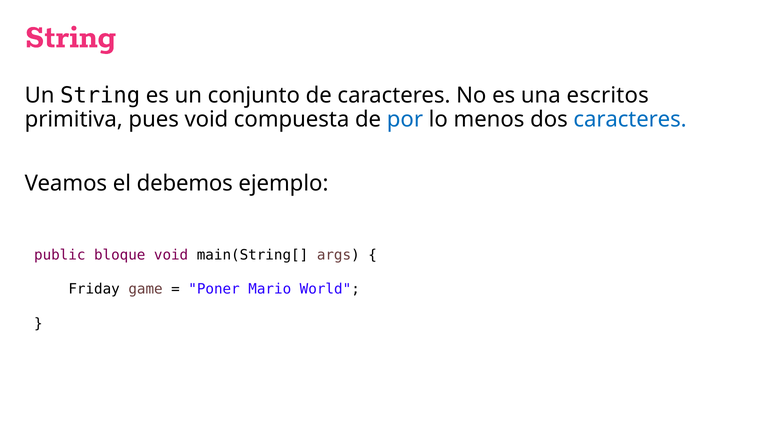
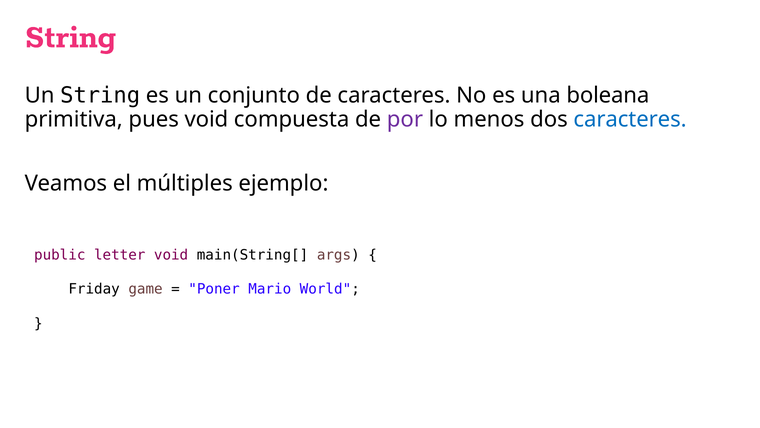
escritos: escritos -> boleana
por colour: blue -> purple
debemos: debemos -> múltiples
bloque: bloque -> letter
